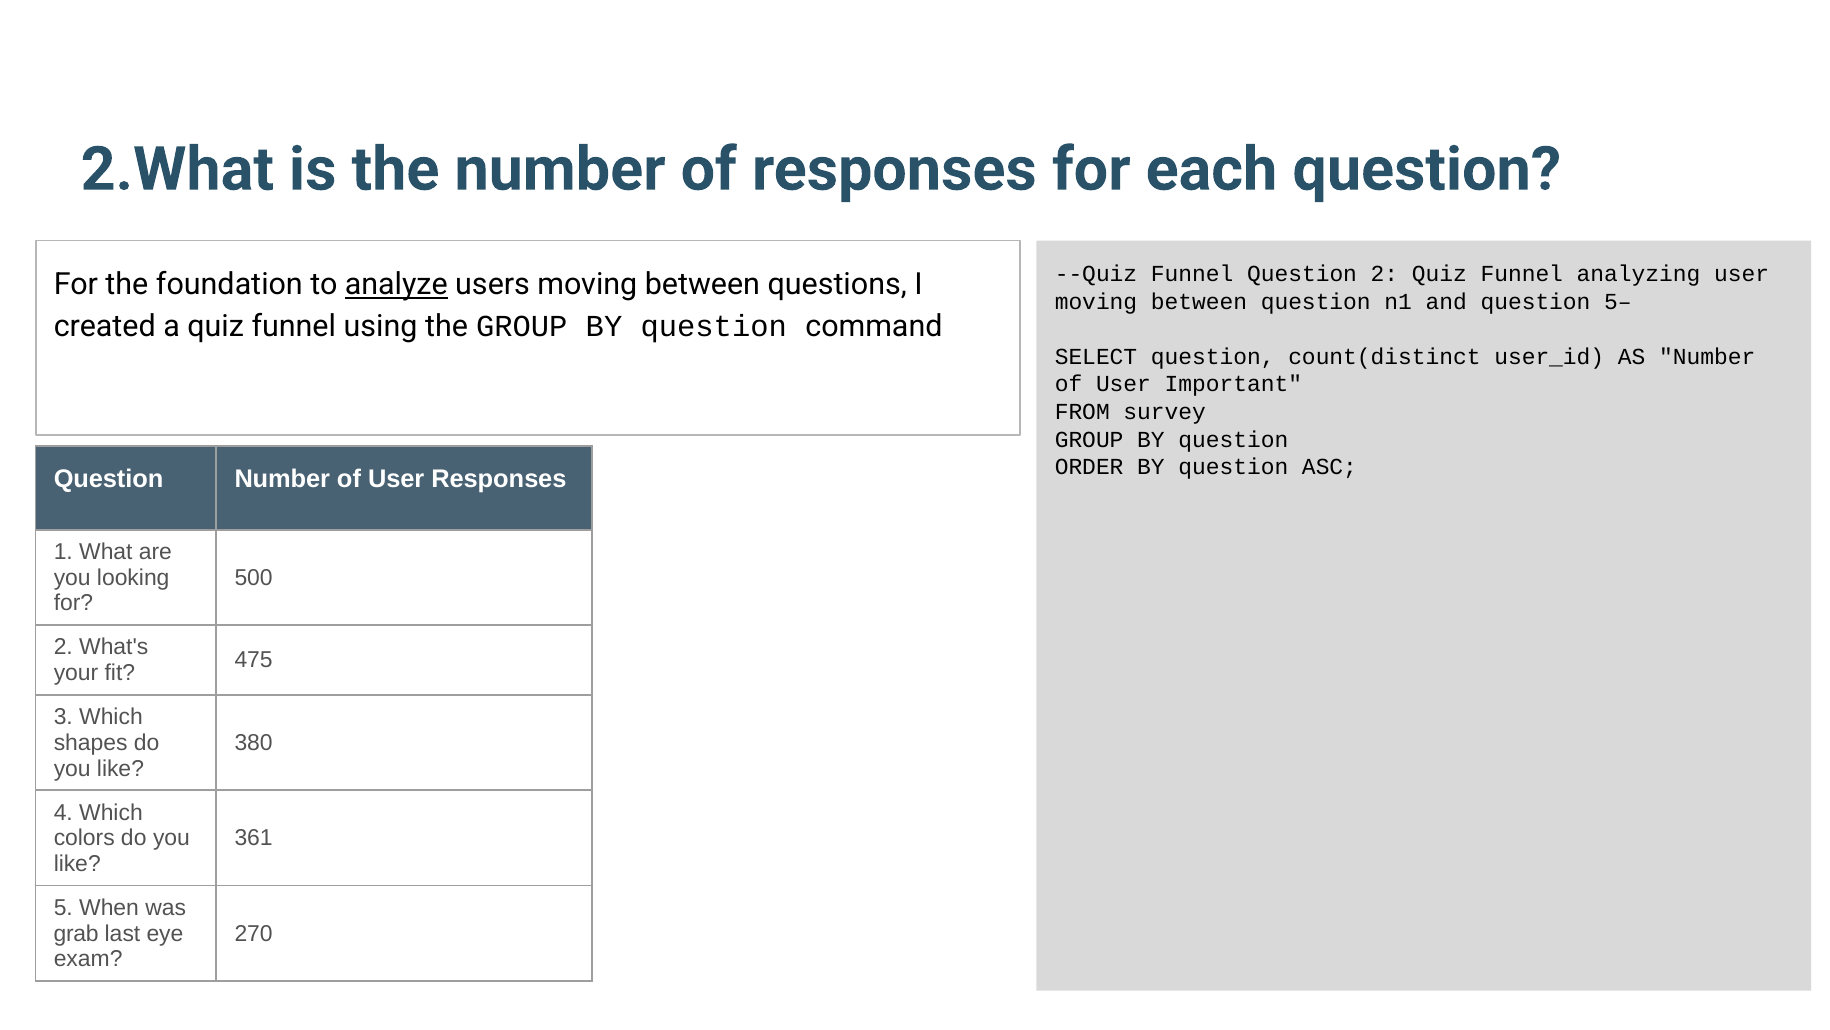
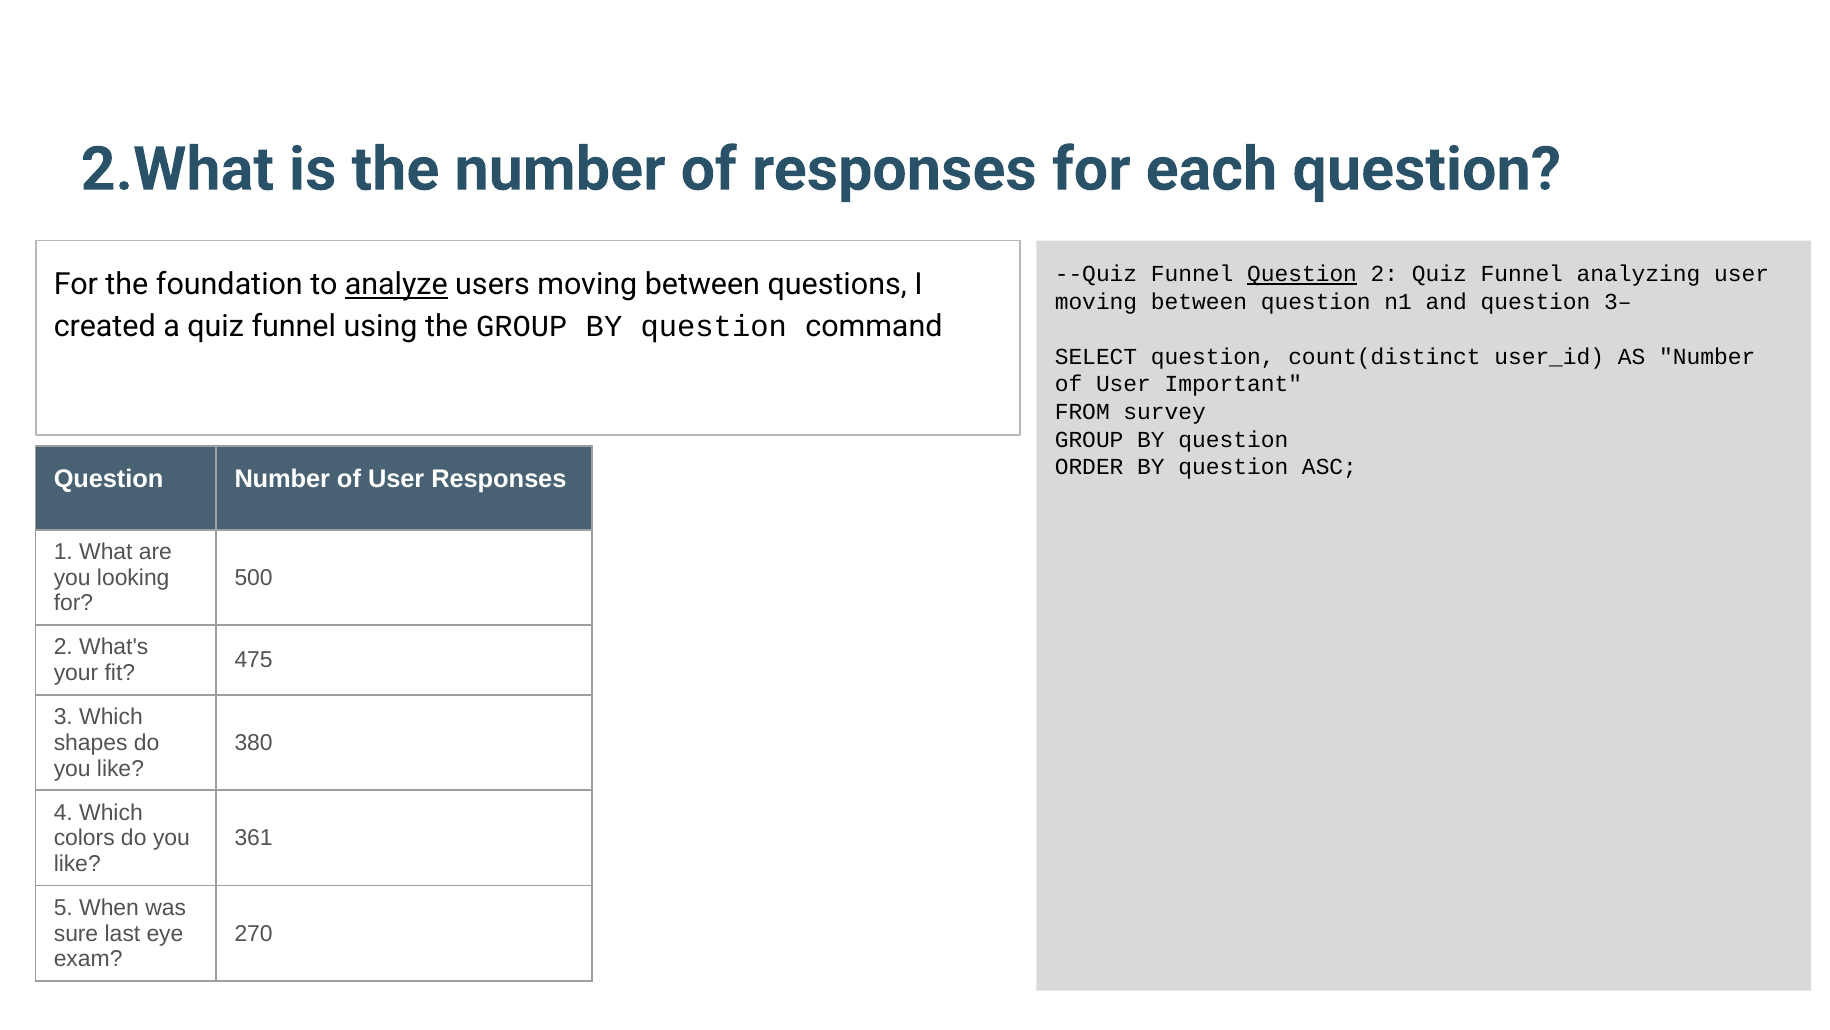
Question at (1302, 274) underline: none -> present
5–: 5– -> 3–
grab: grab -> sure
